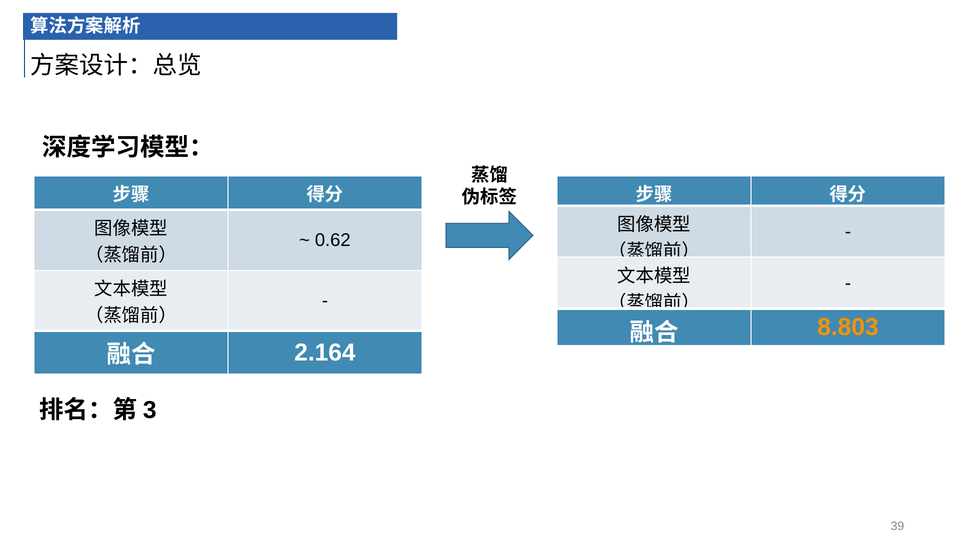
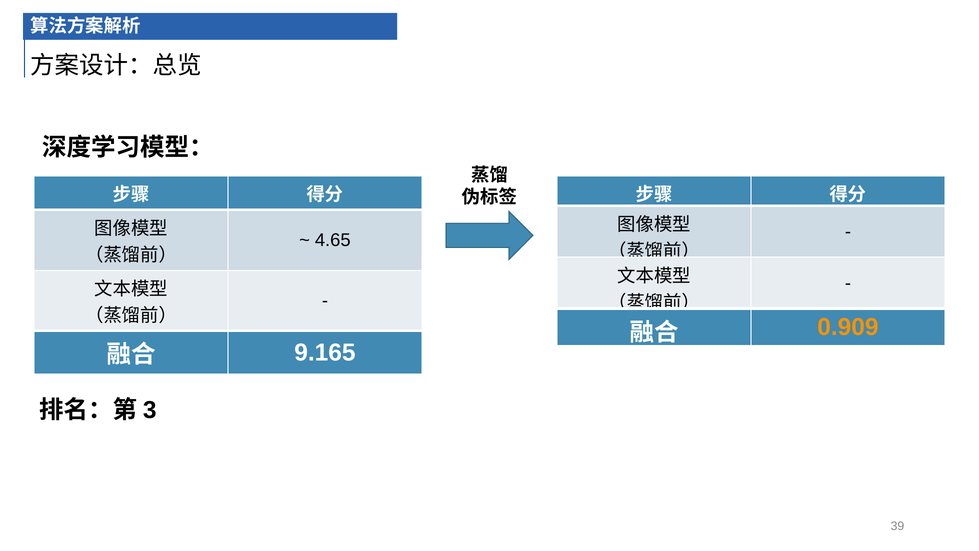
0.62: 0.62 -> 4.65
8.803: 8.803 -> 0.909
2.164: 2.164 -> 9.165
